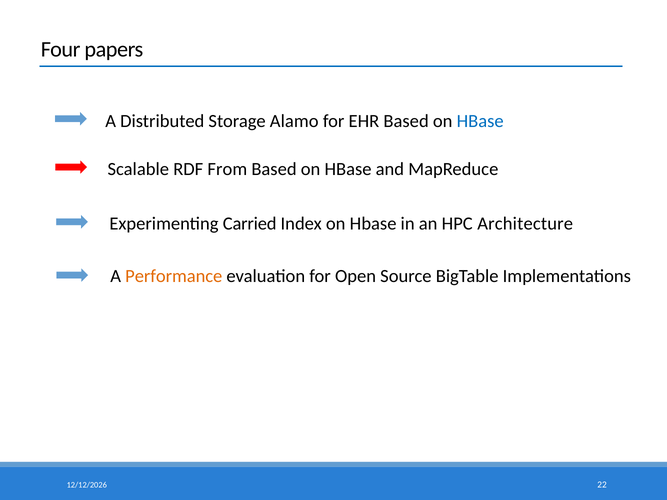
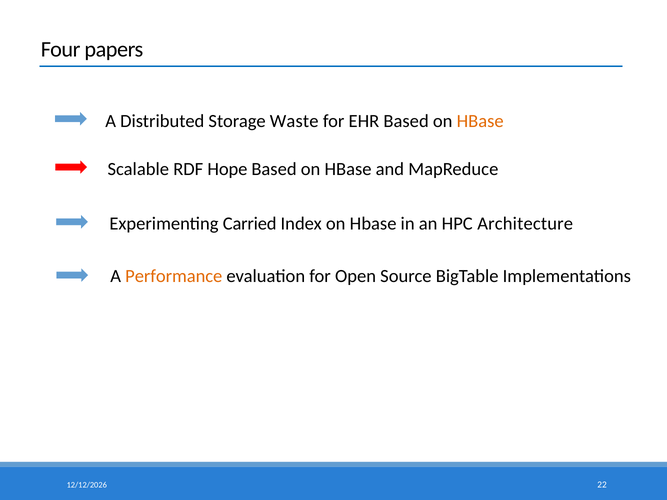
Alamo: Alamo -> Waste
HBase at (480, 121) colour: blue -> orange
From: From -> Hope
